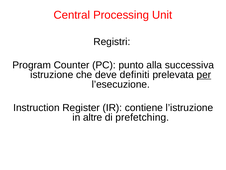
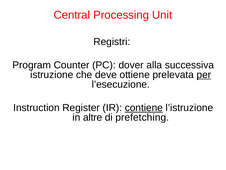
punto: punto -> dover
definiti: definiti -> ottiene
contiene underline: none -> present
